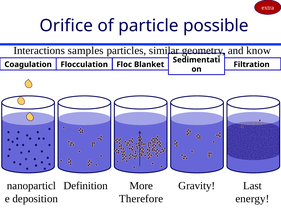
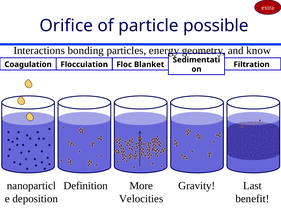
samples: samples -> bonding
similar: similar -> energy
Therefore: Therefore -> Velocities
energy: energy -> benefit
